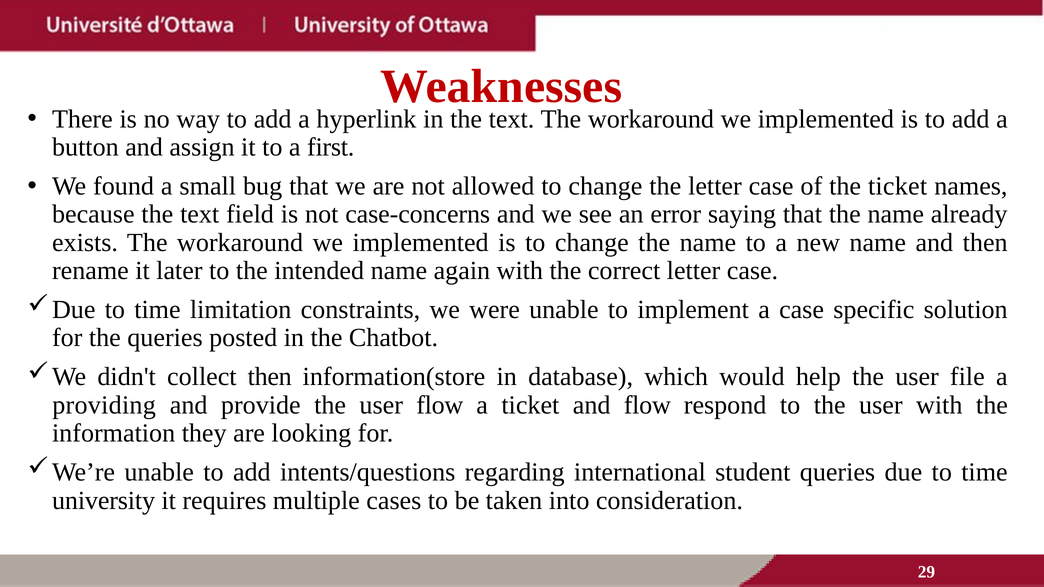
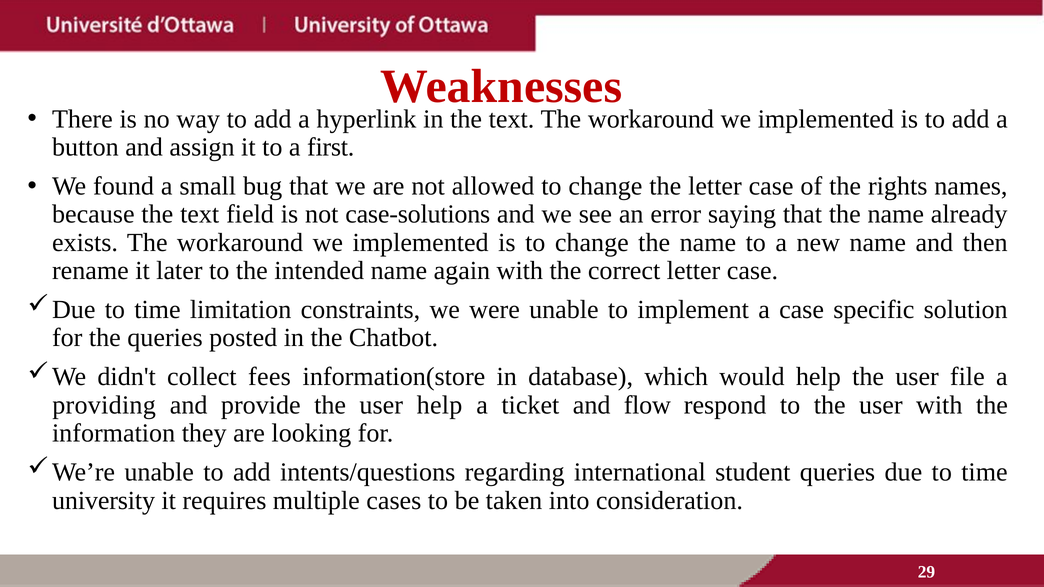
the ticket: ticket -> rights
case-concerns: case-concerns -> case-solutions
collect then: then -> fees
user flow: flow -> help
